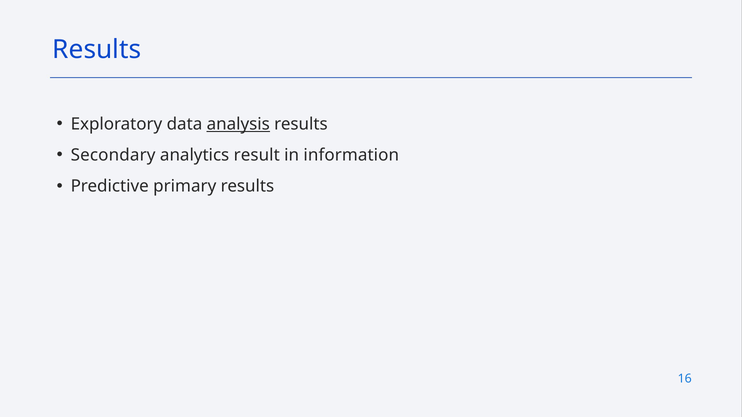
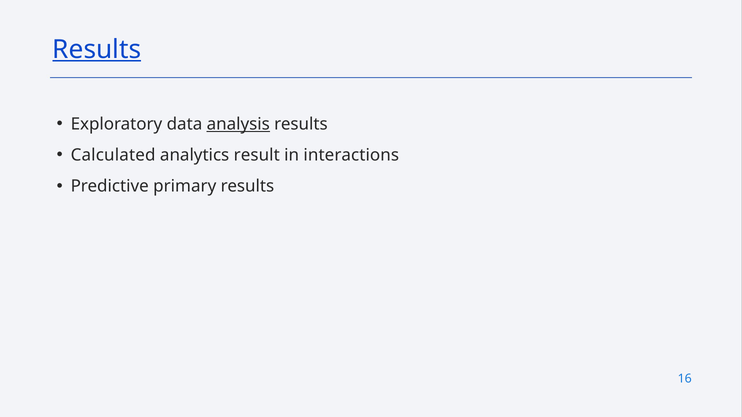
Results at (97, 50) underline: none -> present
Secondary: Secondary -> Calculated
information: information -> interactions
